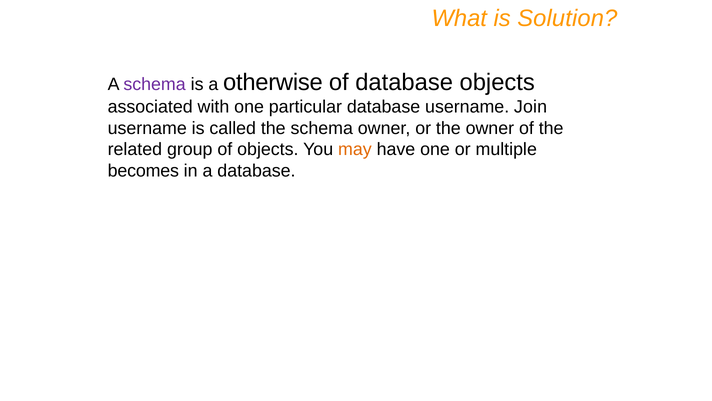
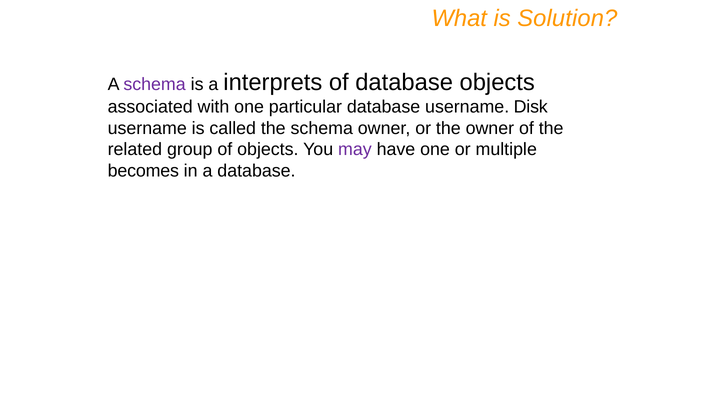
otherwise: otherwise -> interprets
Join: Join -> Disk
may colour: orange -> purple
